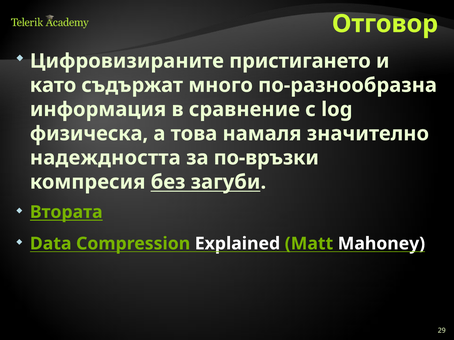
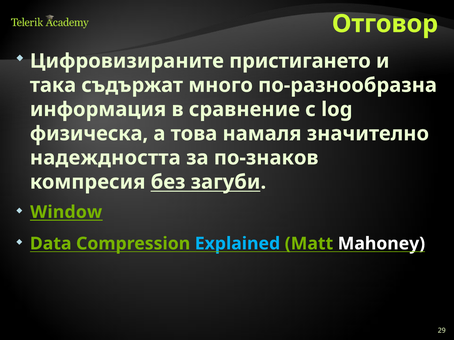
като: като -> така
по-връзки: по-връзки -> по-знаков
Втората: Втората -> Window
Explained colour: white -> light blue
